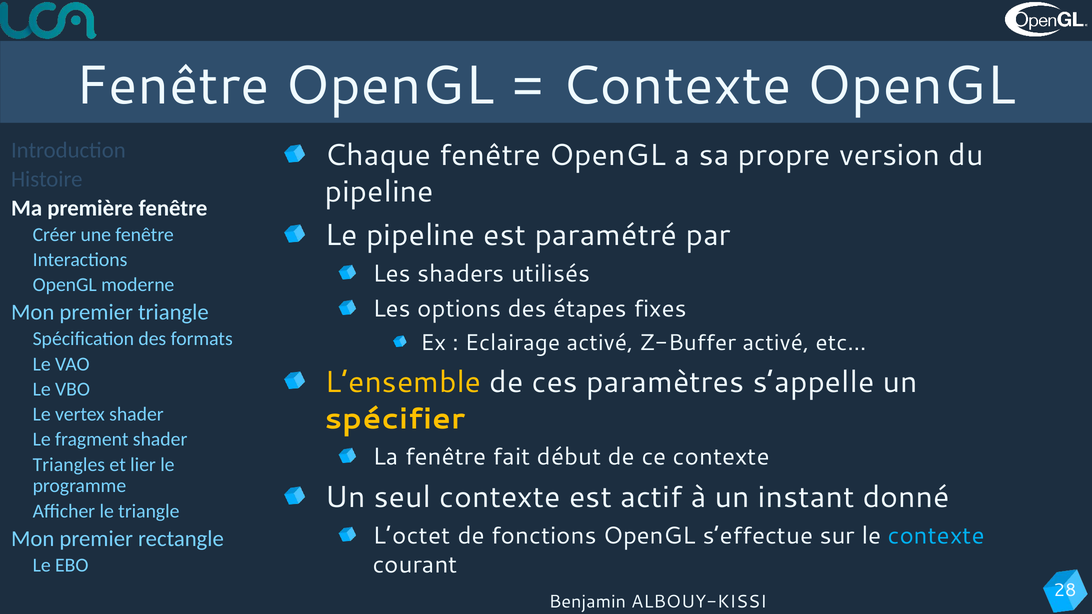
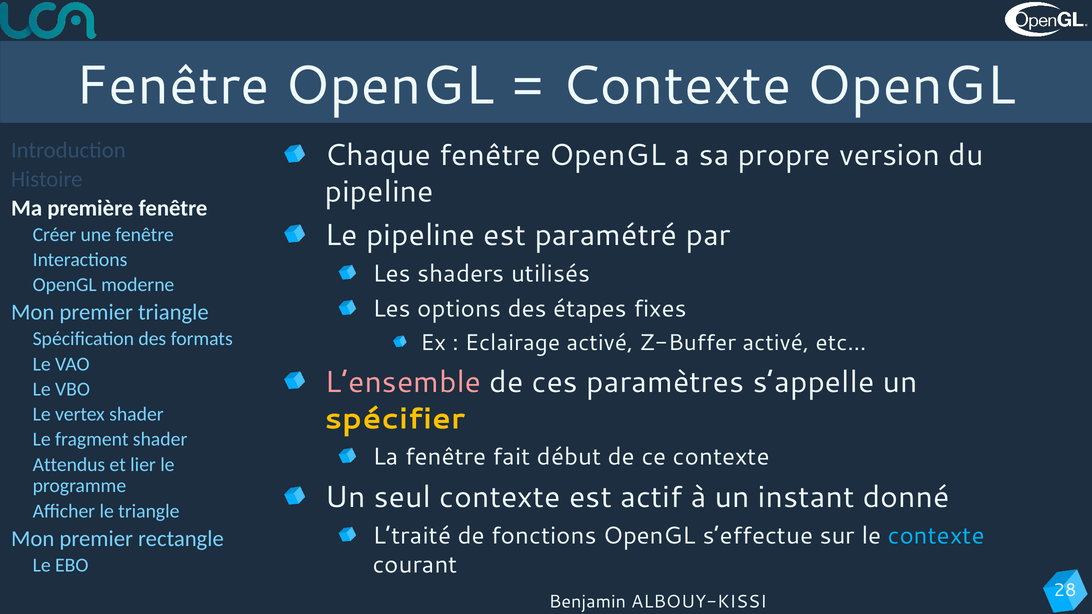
L’ensemble colour: yellow -> pink
Triangles: Triangles -> Attendus
L’octet: L’octet -> L’traité
